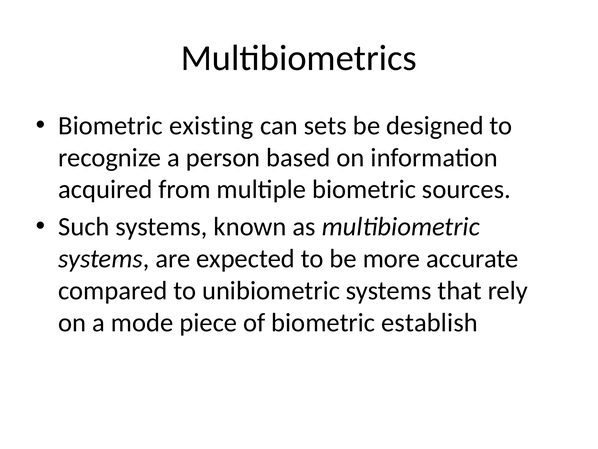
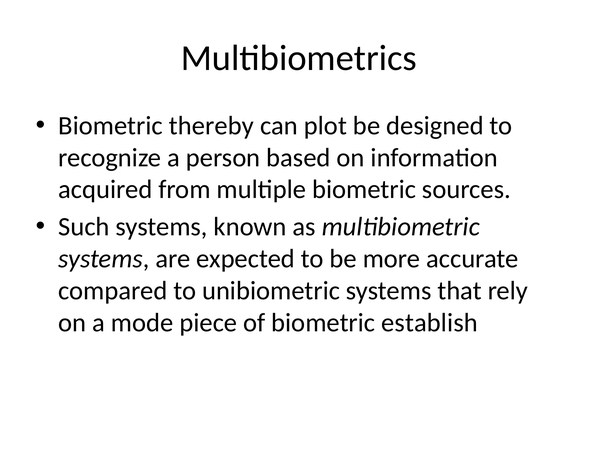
existing: existing -> thereby
sets: sets -> plot
